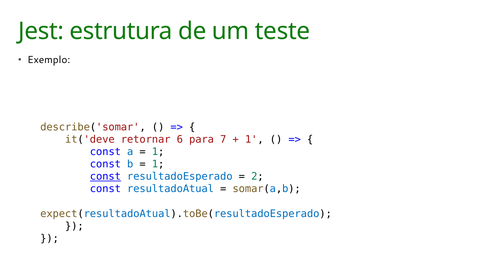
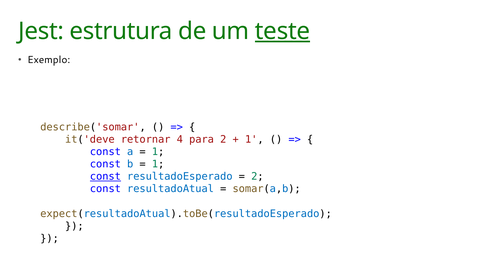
teste underline: none -> present
6: 6 -> 4
para 7: 7 -> 2
